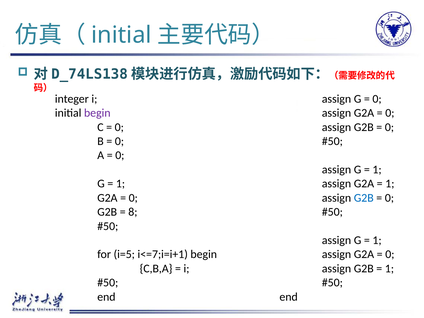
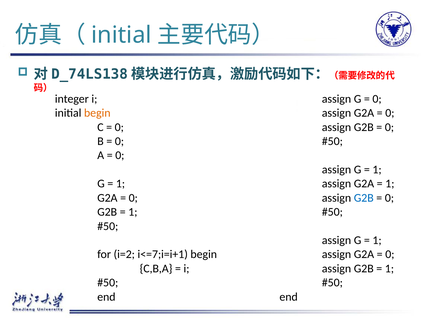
begin at (97, 113) colour: purple -> orange
8 at (133, 212): 8 -> 1
i=5: i=5 -> i=2
